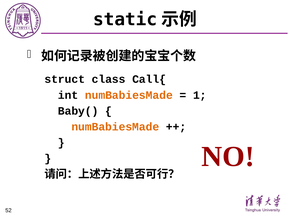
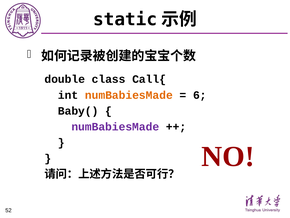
struct: struct -> double
1: 1 -> 6
numBabiesMade at (115, 126) colour: orange -> purple
